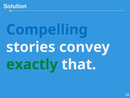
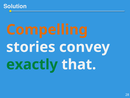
Compelling colour: blue -> orange
